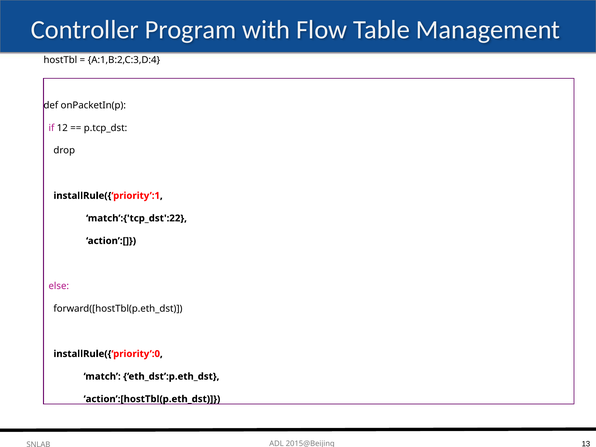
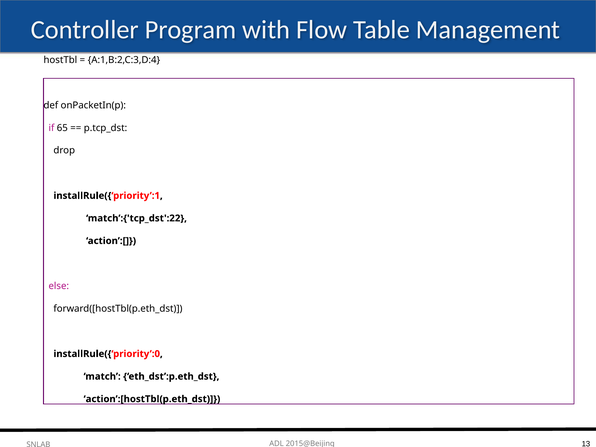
12: 12 -> 65
